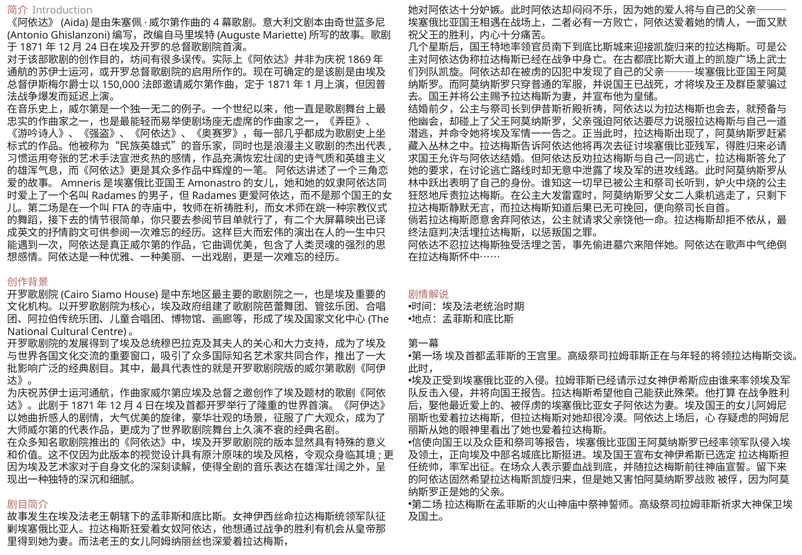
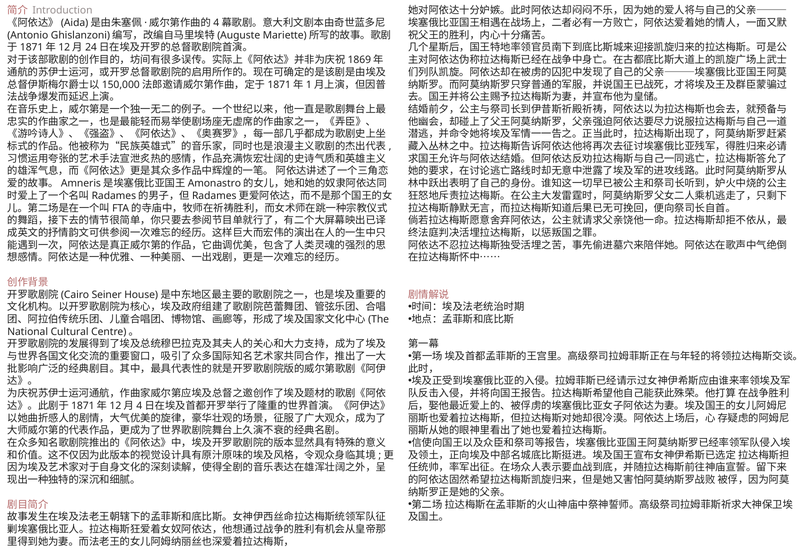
Siamo: Siamo -> Seiner
